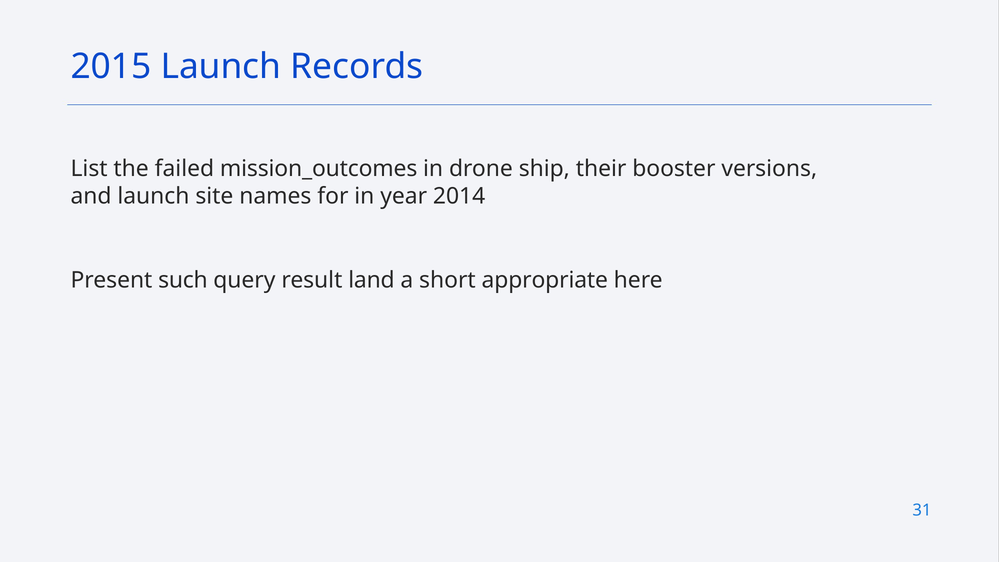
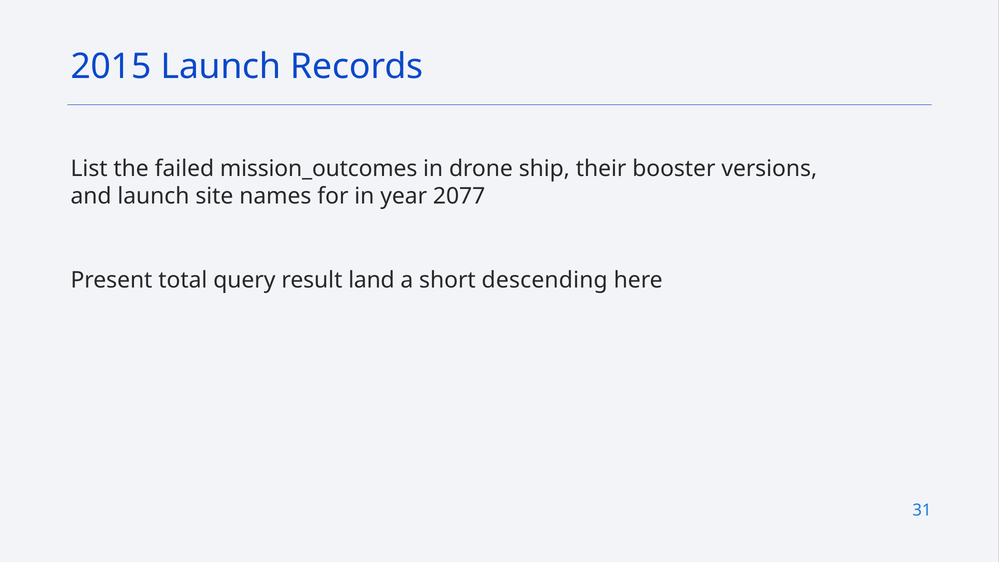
2014: 2014 -> 2077
such: such -> total
appropriate: appropriate -> descending
